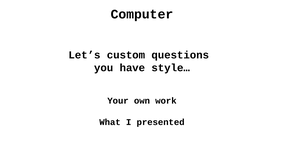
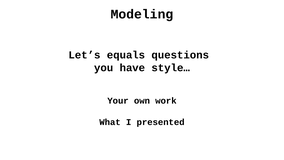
Computer: Computer -> Modeling
custom: custom -> equals
